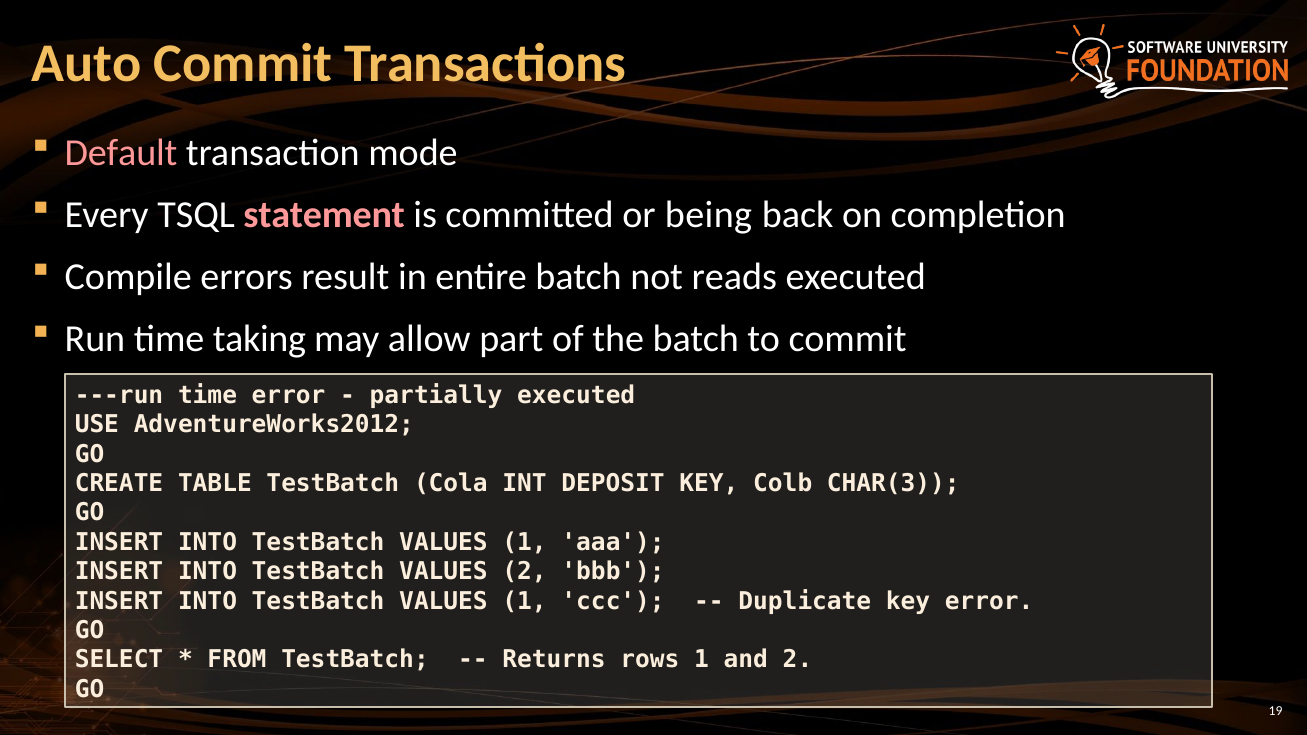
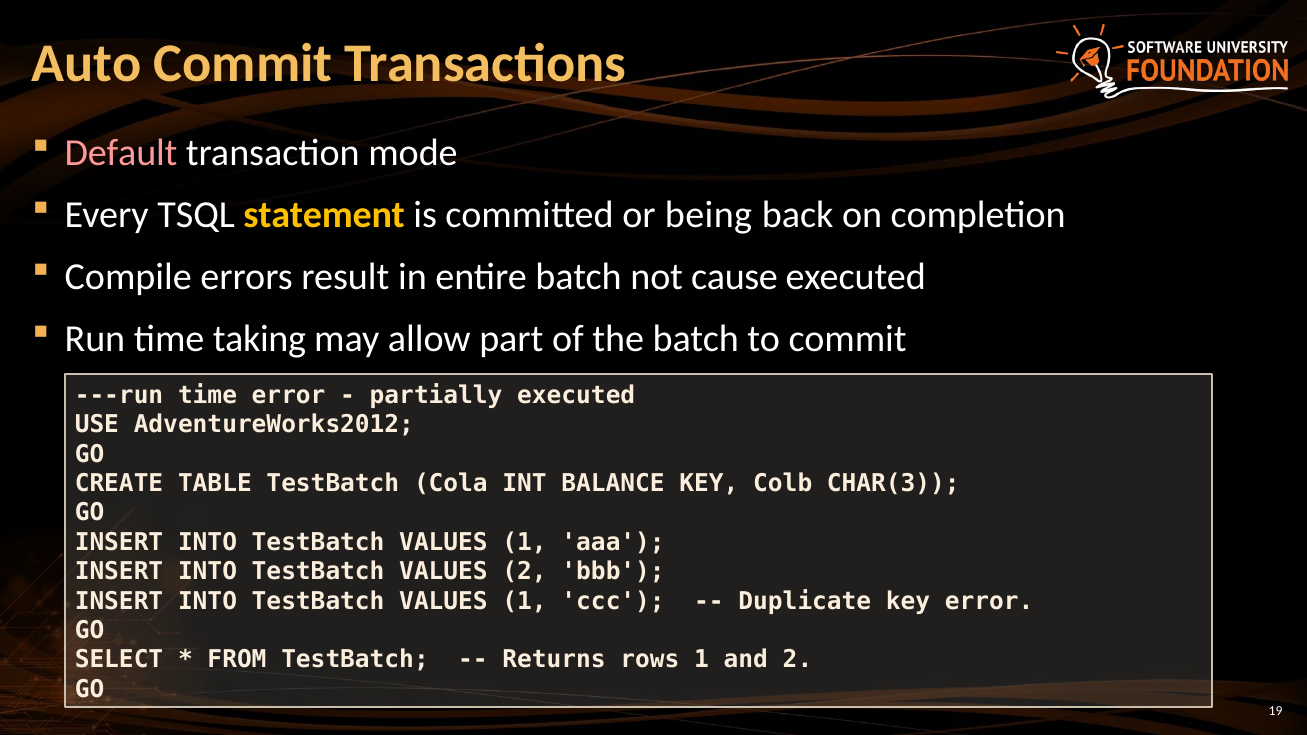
statement colour: pink -> yellow
reads: reads -> cause
DEPOSIT: DEPOSIT -> BALANCE
